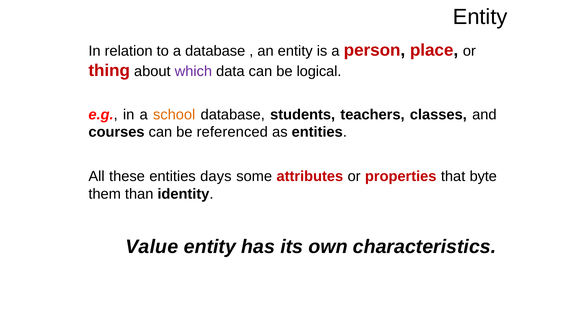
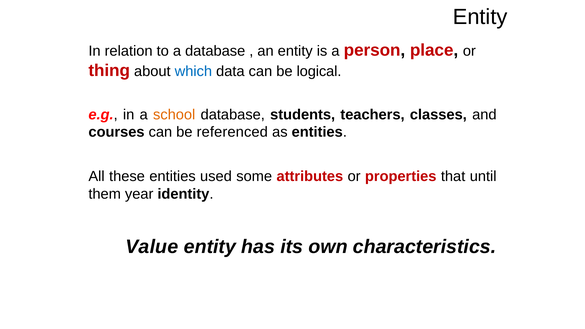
which colour: purple -> blue
days: days -> used
byte: byte -> until
than: than -> year
